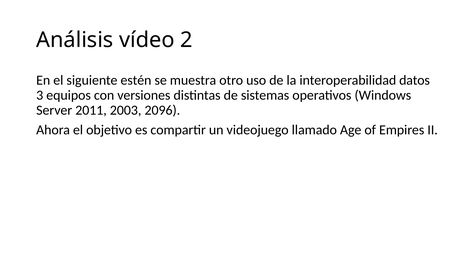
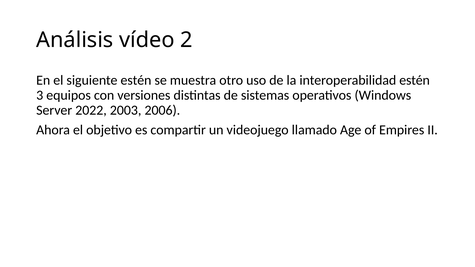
interoperabilidad datos: datos -> estén
2011: 2011 -> 2022
2096: 2096 -> 2006
